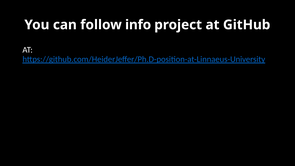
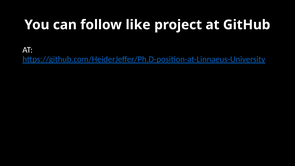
info: info -> like
